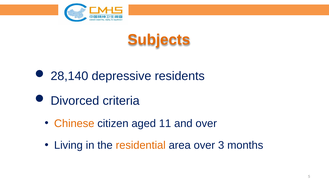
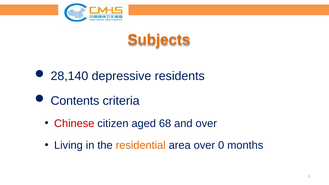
Divorced: Divorced -> Contents
Chinese colour: orange -> red
11: 11 -> 68
3: 3 -> 0
